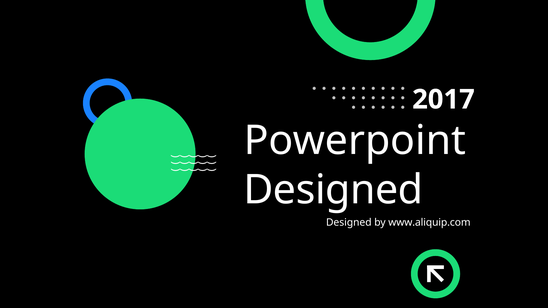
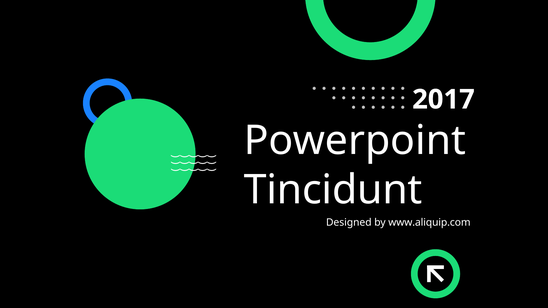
Designed at (333, 190): Designed -> Tincidunt
